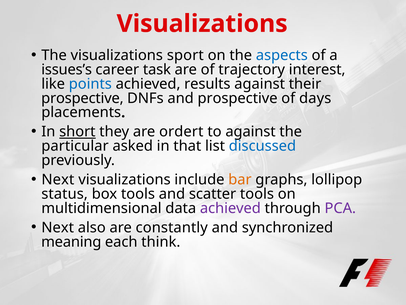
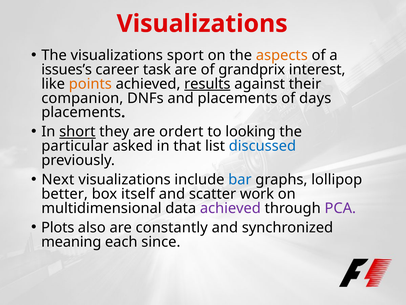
aspects colour: blue -> orange
trajectory: trajectory -> grandprix
points colour: blue -> orange
results underline: none -> present
prospective at (82, 98): prospective -> companion
and prospective: prospective -> placements
to against: against -> looking
bar colour: orange -> blue
status: status -> better
box tools: tools -> itself
scatter tools: tools -> work
Next at (58, 227): Next -> Plots
think: think -> since
